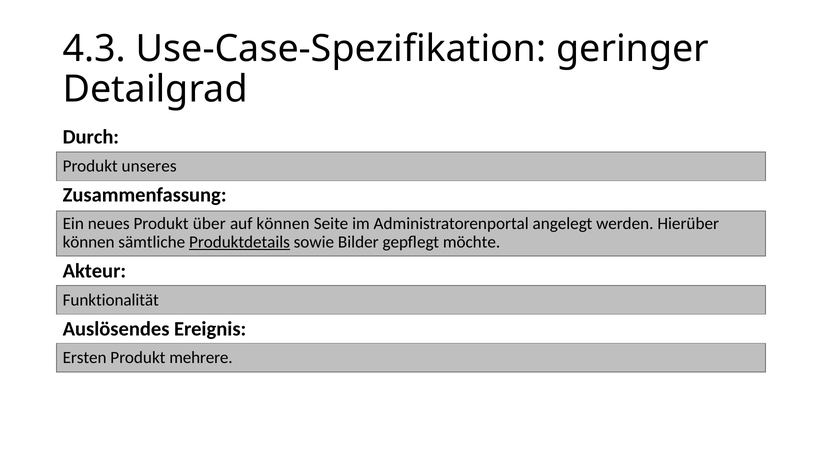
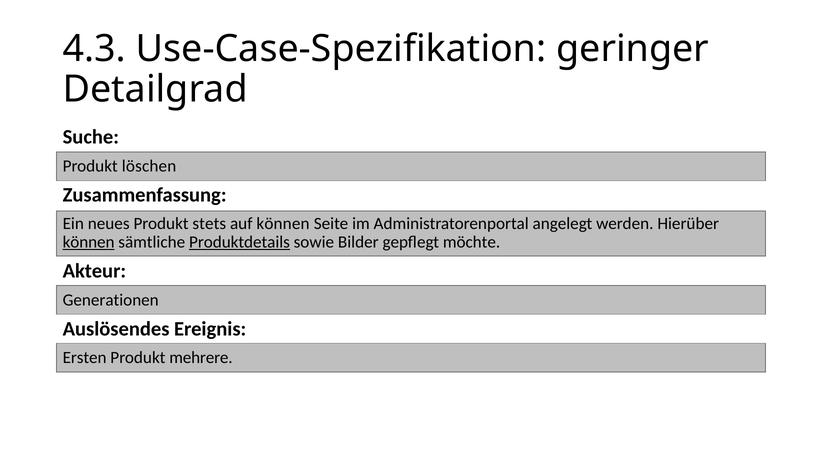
Durch: Durch -> Suche
unseres: unseres -> löschen
über: über -> stets
können at (89, 242) underline: none -> present
Funktionalität: Funktionalität -> Generationen
